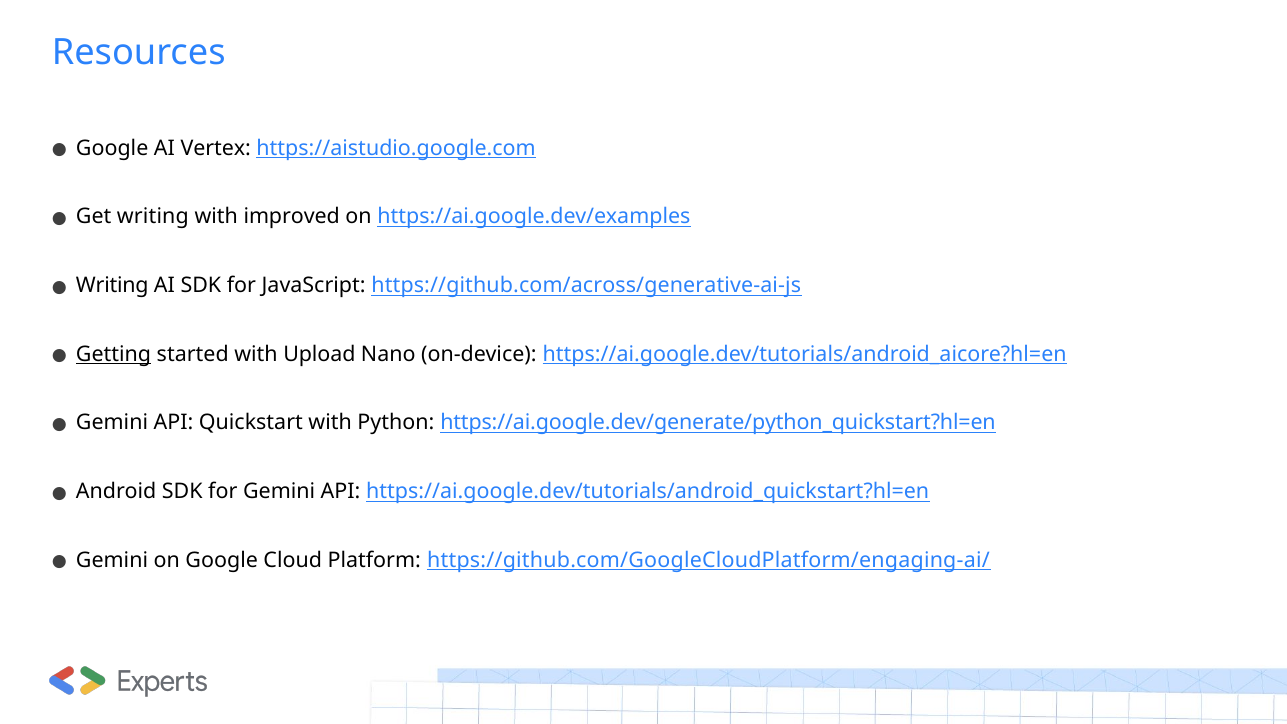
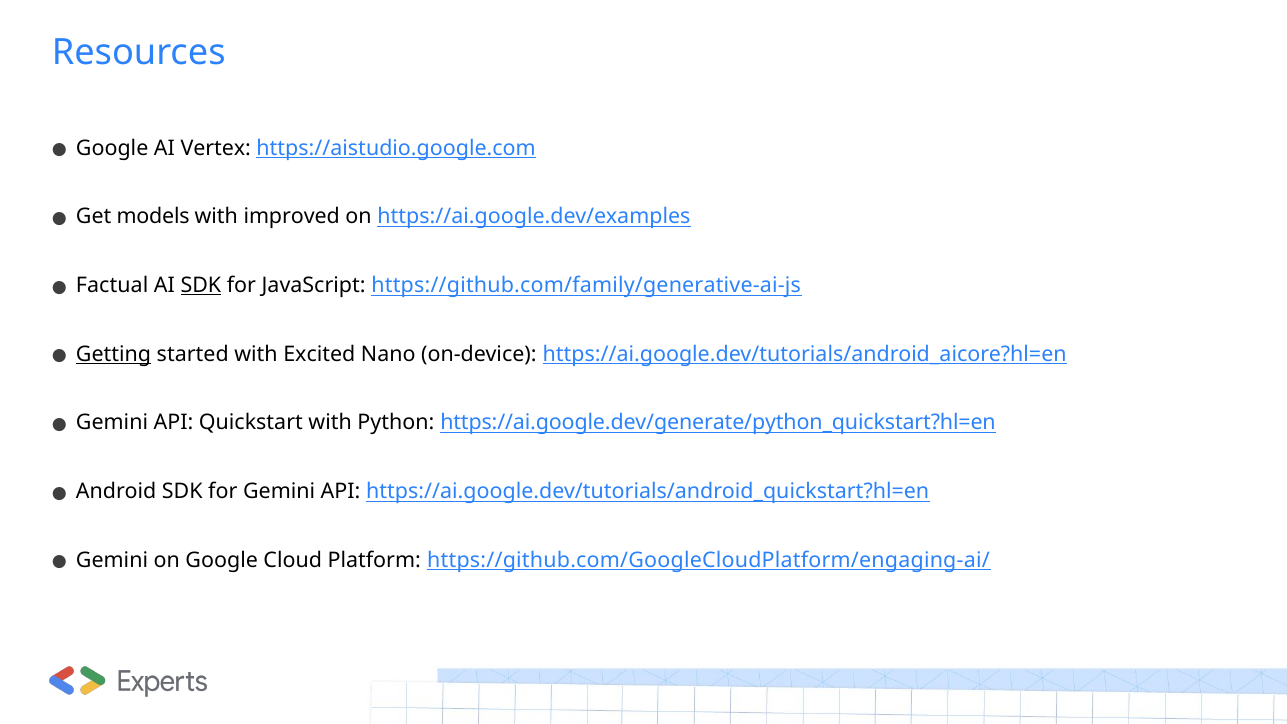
Get writing: writing -> models
Writing at (112, 285): Writing -> Factual
SDK at (201, 285) underline: none -> present
https://github.com/across/generative-ai-js: https://github.com/across/generative-ai-js -> https://github.com/family/generative-ai-js
Upload: Upload -> Excited
